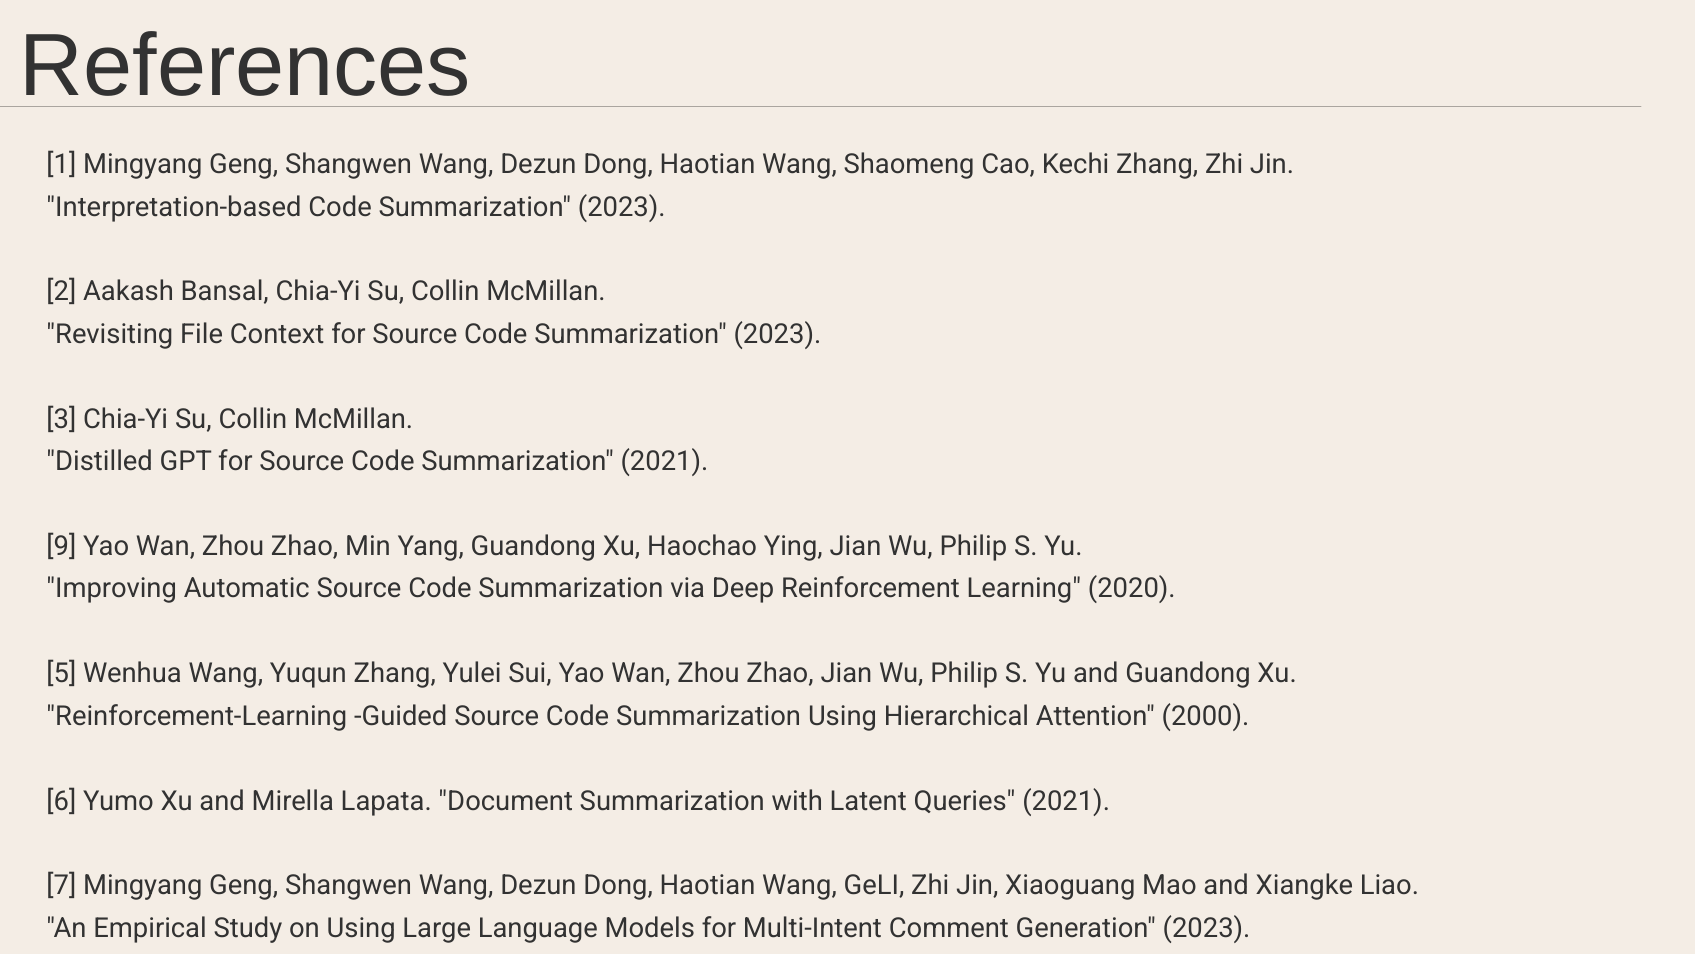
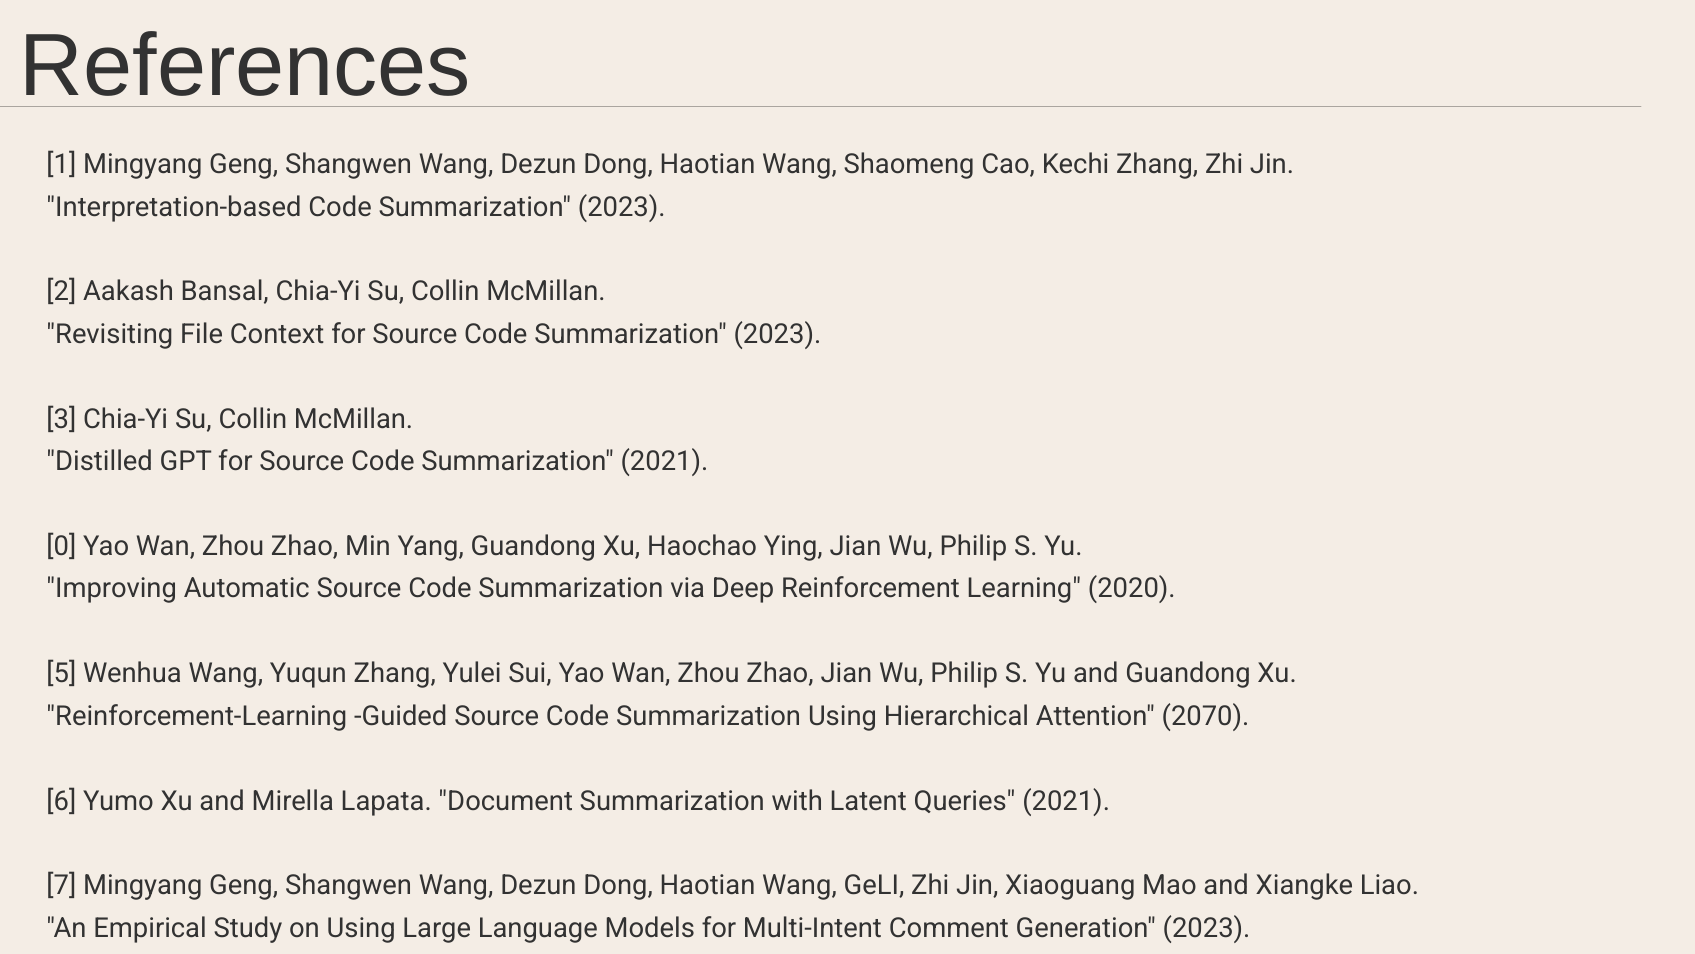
9: 9 -> 0
2000: 2000 -> 2070
